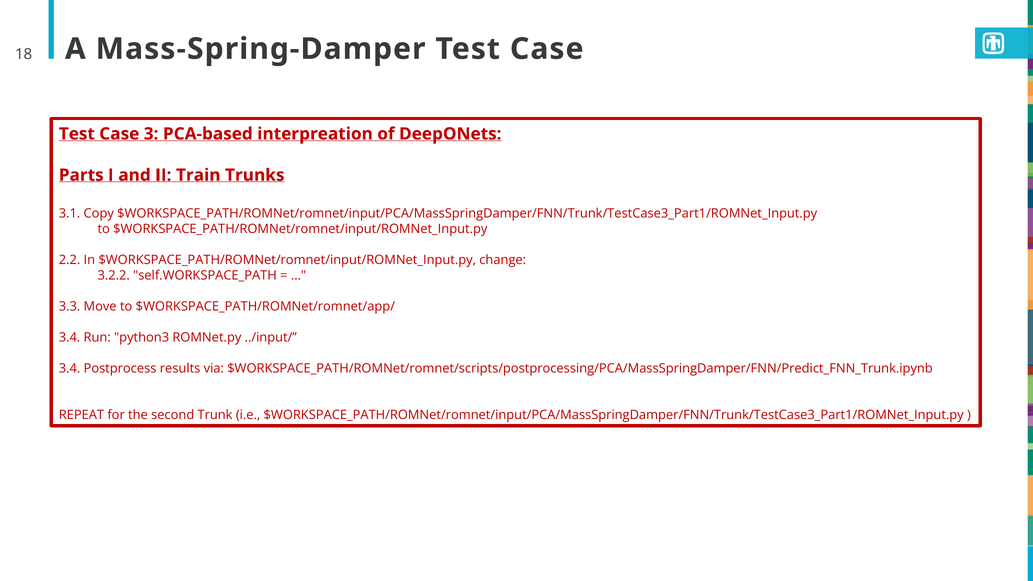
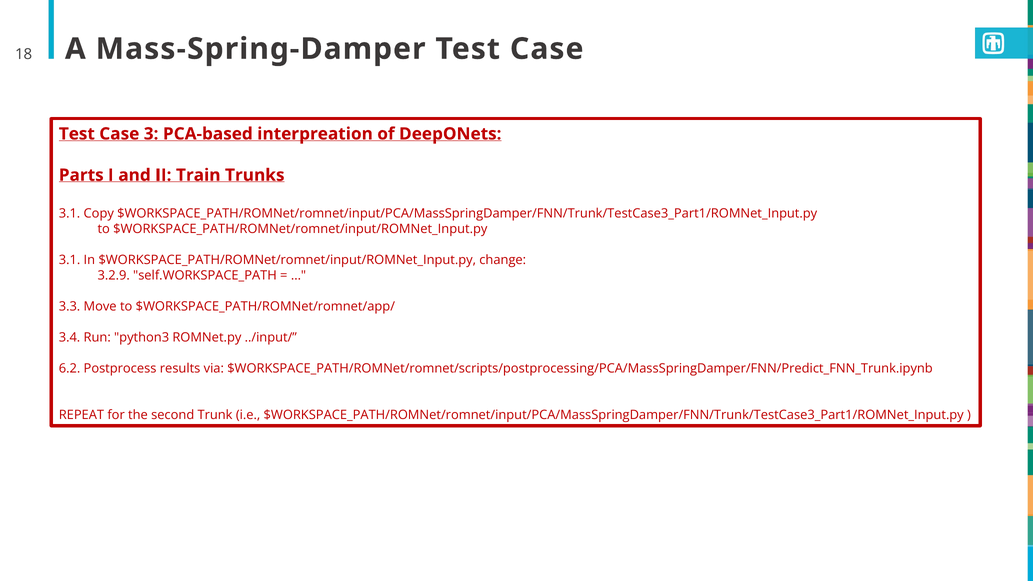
2.2 at (70, 260): 2.2 -> 3.1
3.2.2: 3.2.2 -> 3.2.9
3.4 at (70, 369): 3.4 -> 6.2
